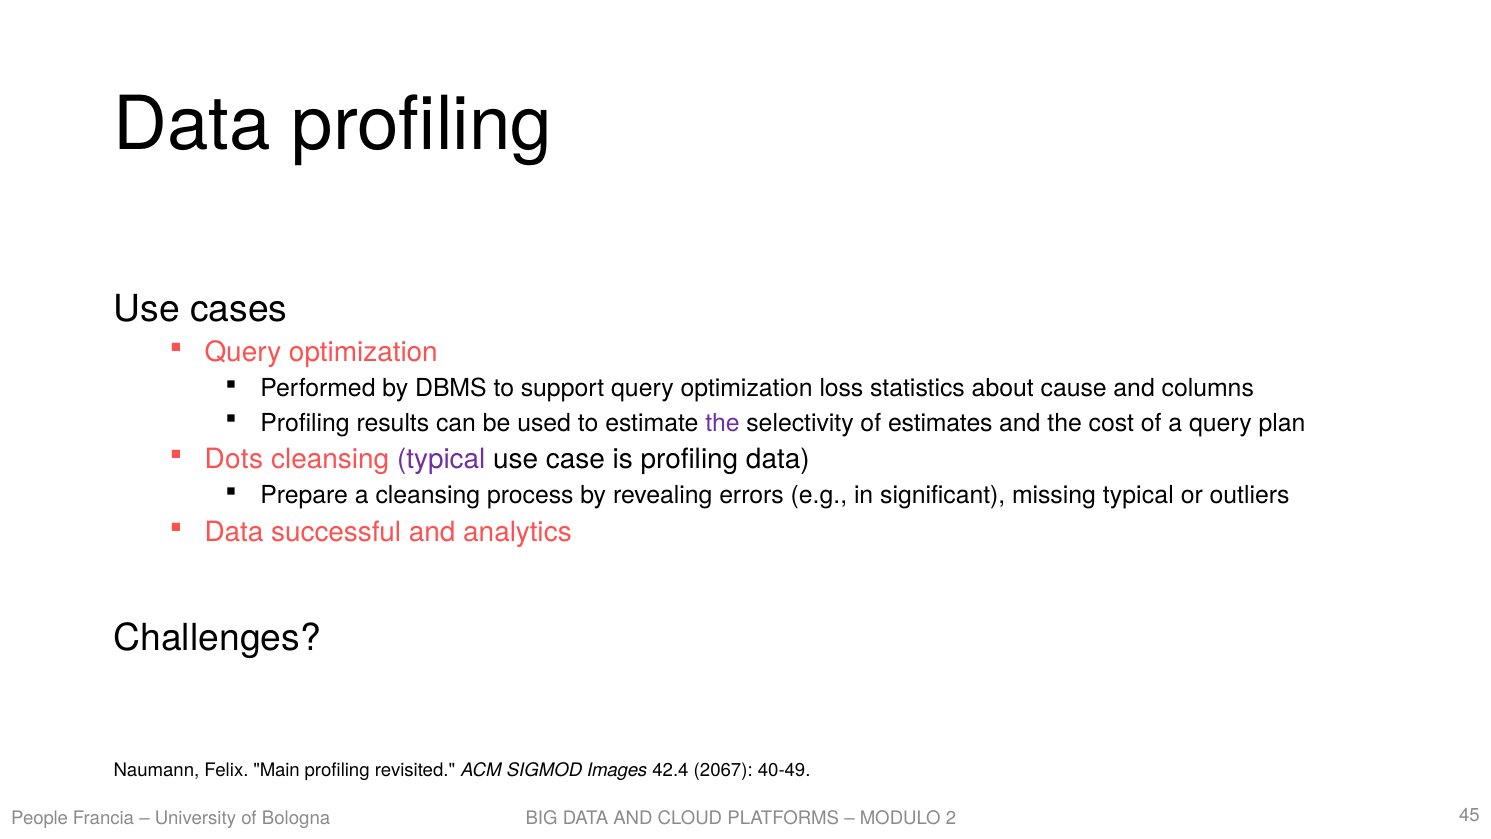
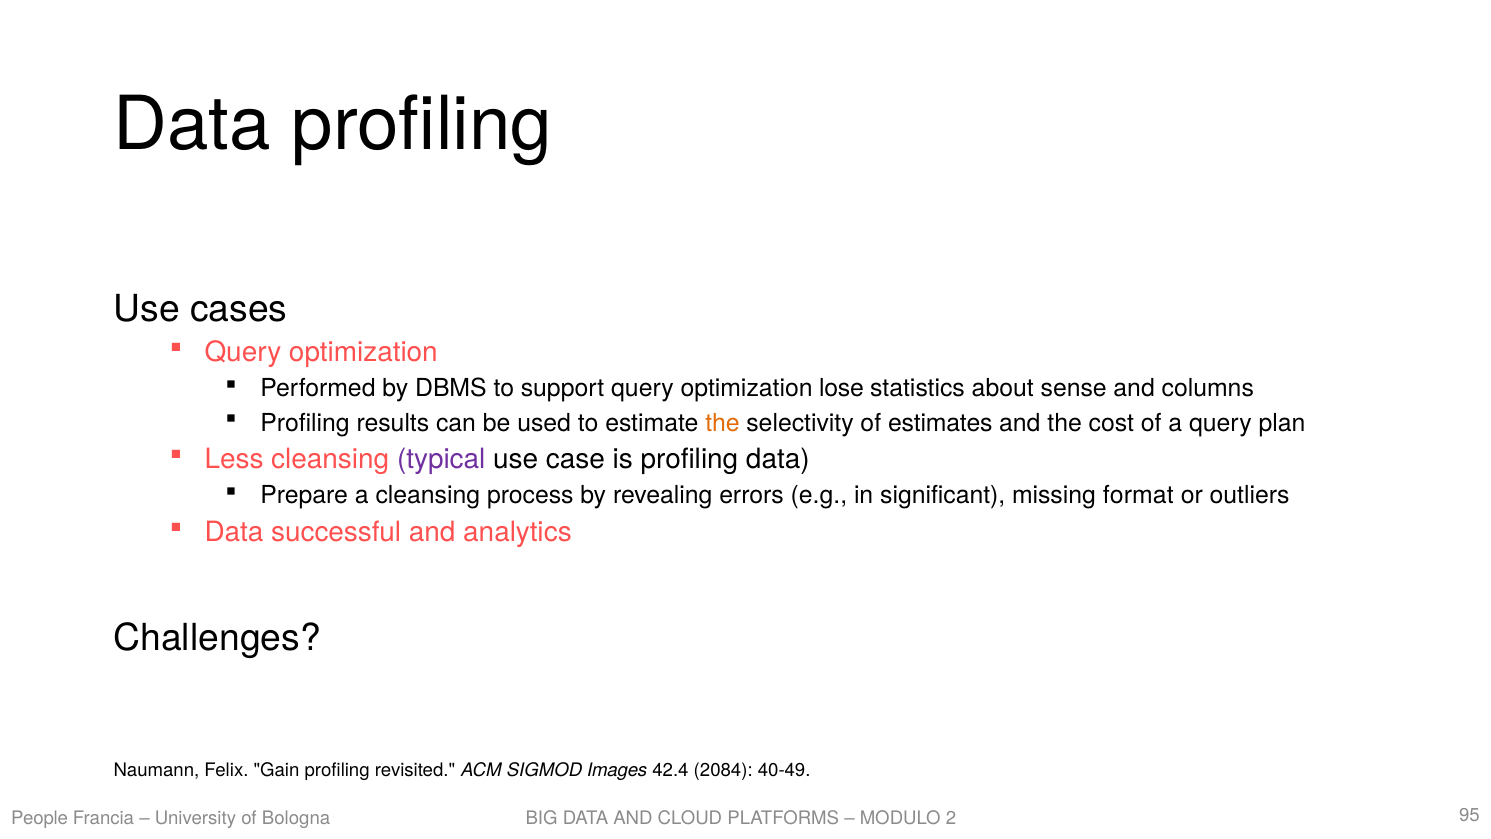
loss: loss -> lose
cause: cause -> sense
the at (722, 423) colour: purple -> orange
Dots: Dots -> Less
missing typical: typical -> format
Main: Main -> Gain
2067: 2067 -> 2084
45: 45 -> 95
